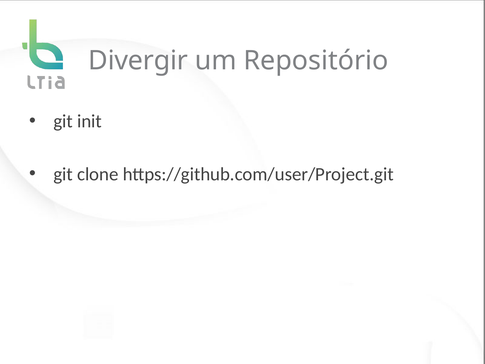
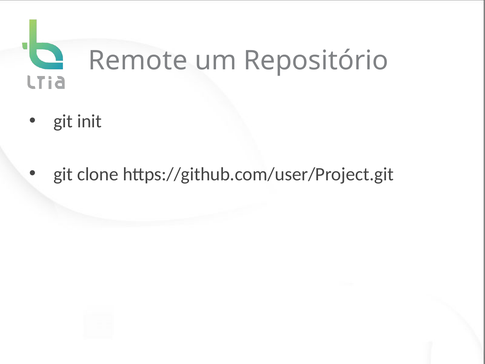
Divergir: Divergir -> Remote
